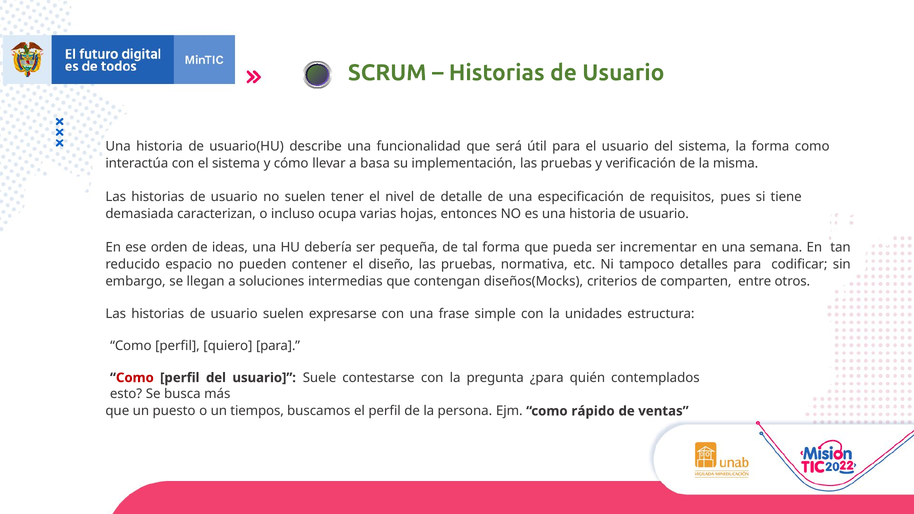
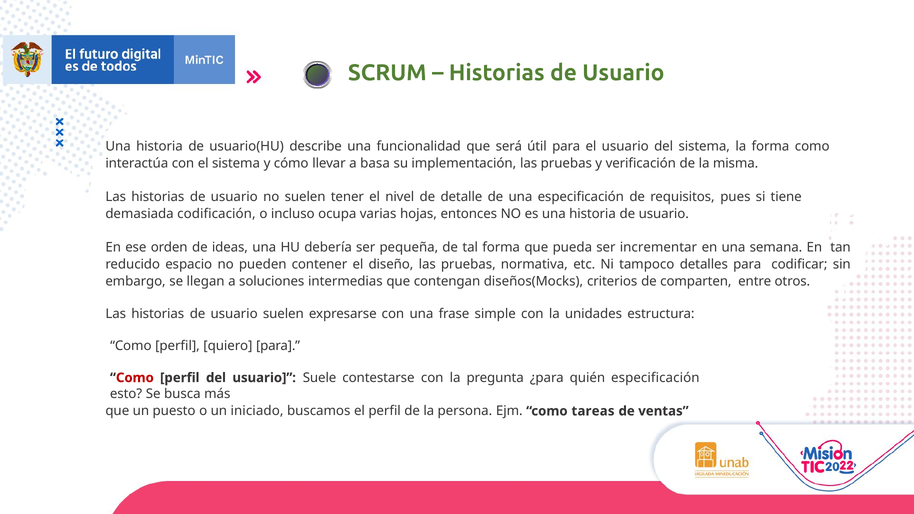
caracterizan: caracterizan -> codificación
quién contemplados: contemplados -> especificación
tiempos: tiempos -> iniciado
rápido: rápido -> tareas
